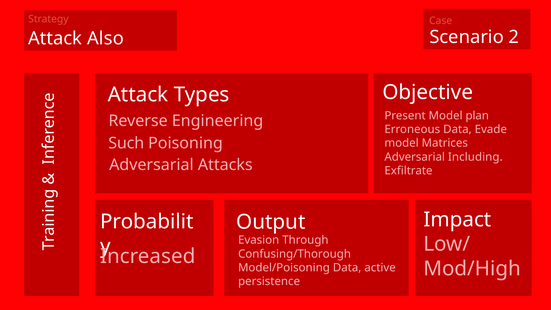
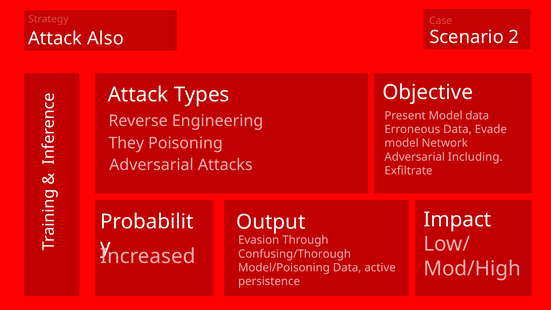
Model plan: plan -> data
Such: Such -> They
Matrices: Matrices -> Network
